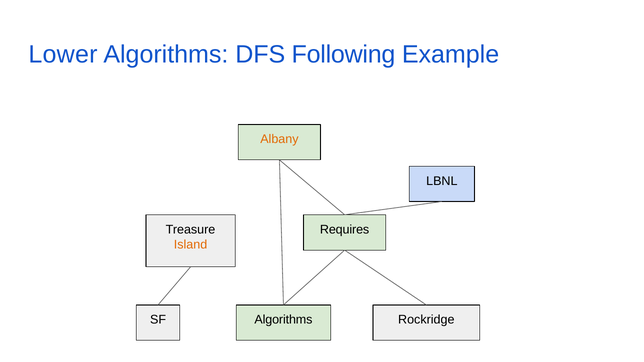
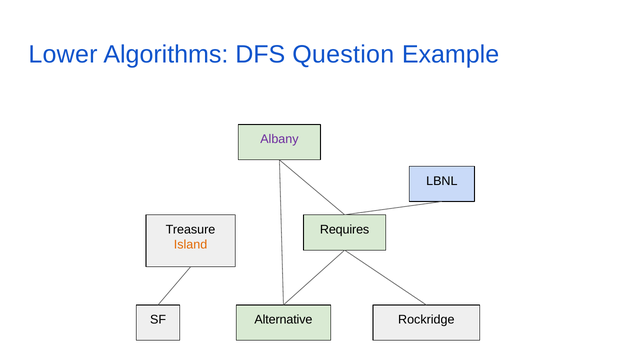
Following: Following -> Question
Albany colour: orange -> purple
Algorithms at (283, 320): Algorithms -> Alternative
